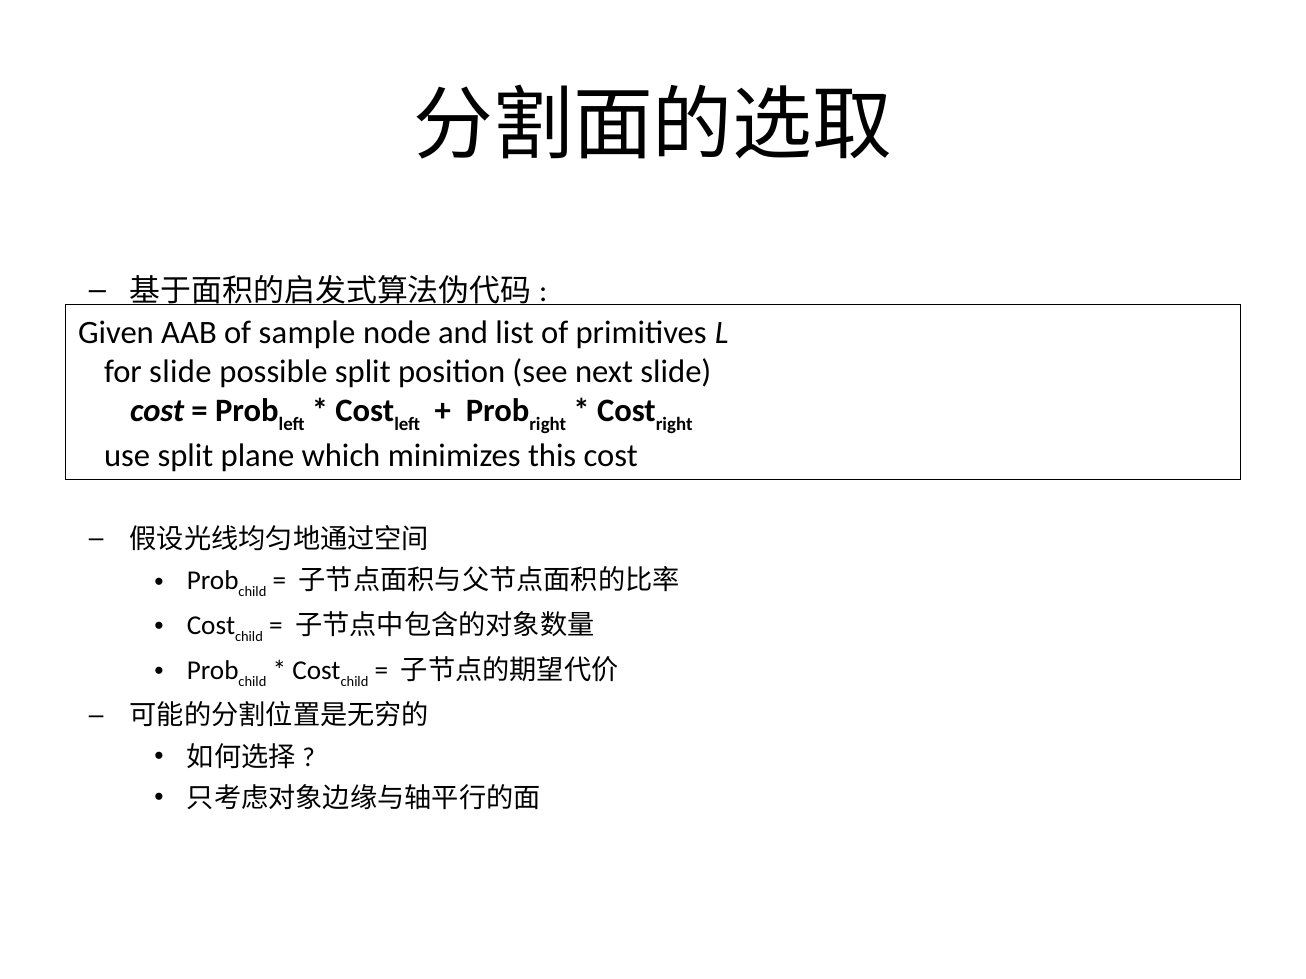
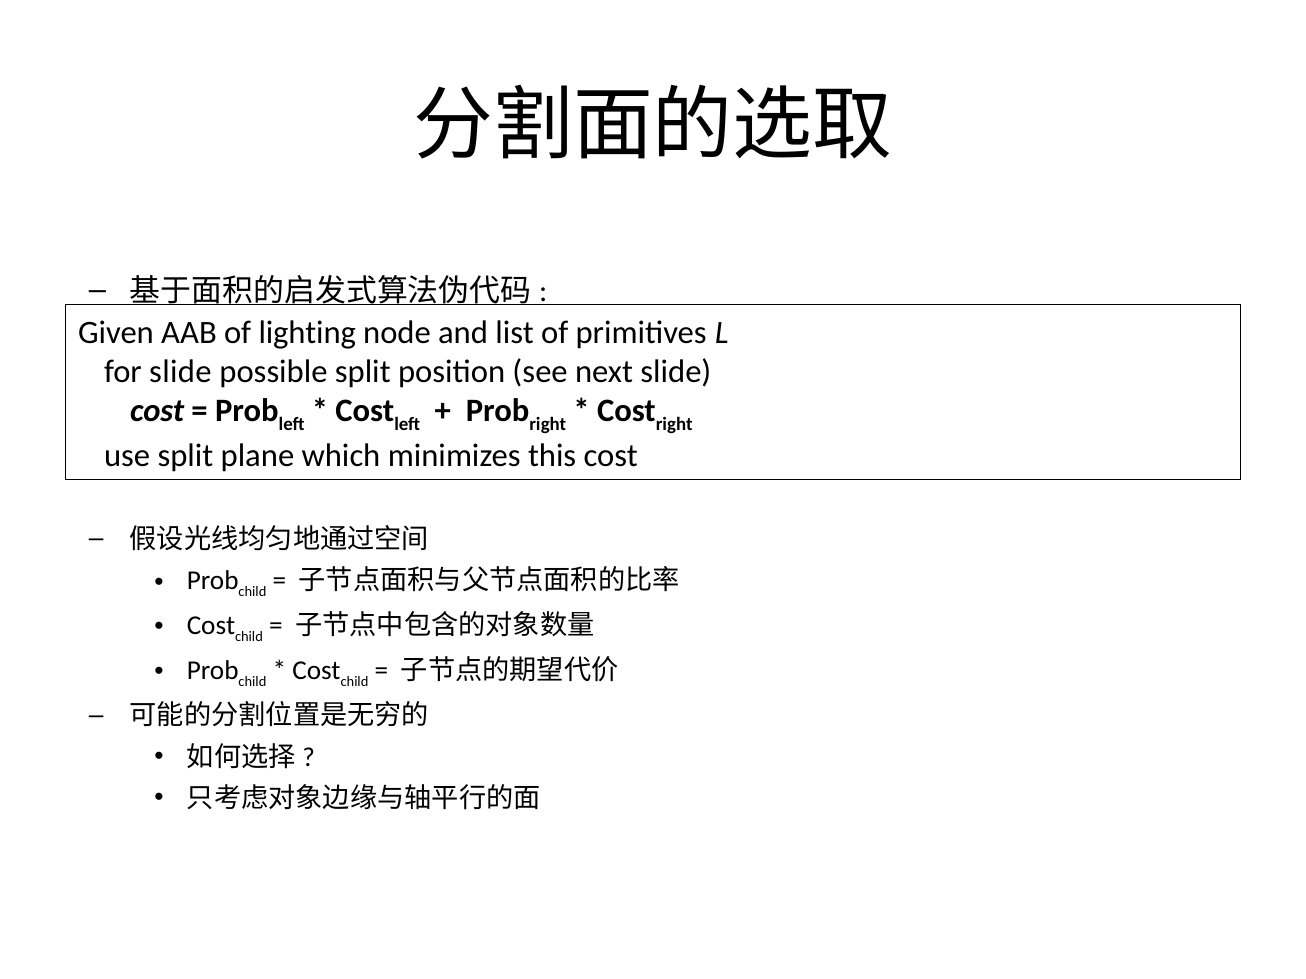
sample: sample -> lighting
